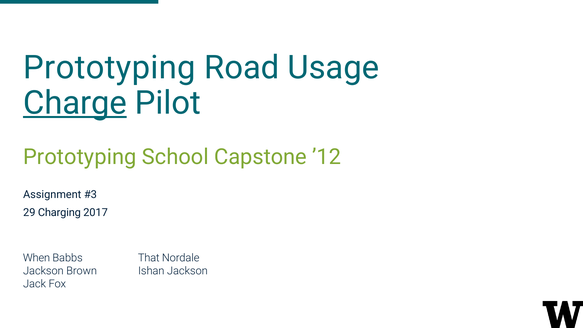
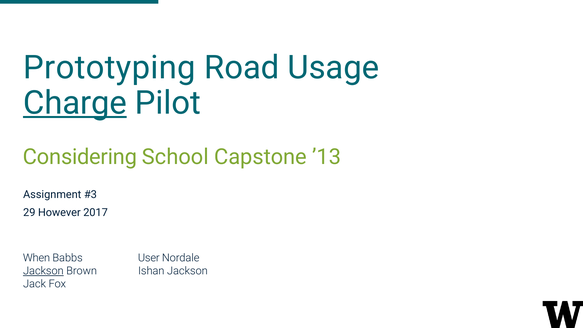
Prototyping at (80, 157): Prototyping -> Considering
’12: ’12 -> ’13
Charging: Charging -> However
That: That -> User
Jackson at (43, 271) underline: none -> present
